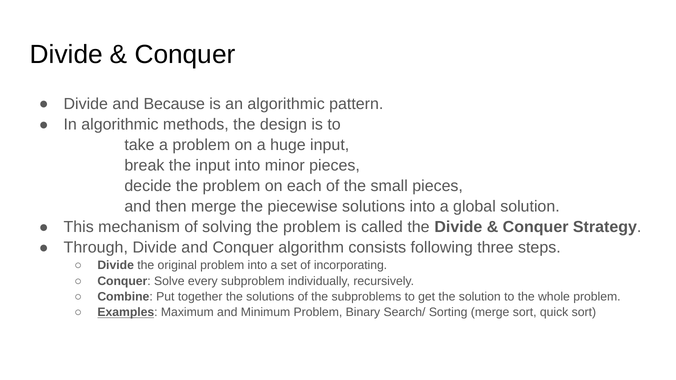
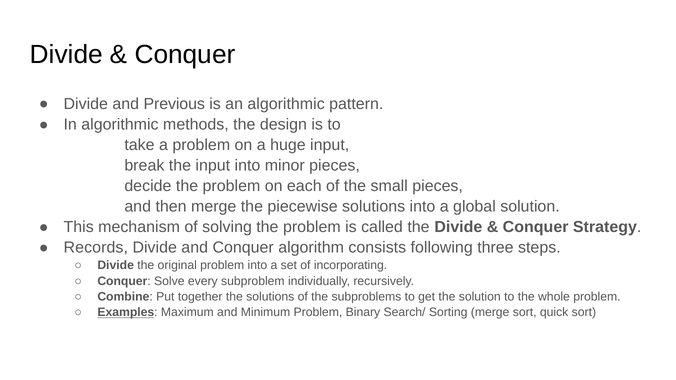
Because: Because -> Previous
Through: Through -> Records
